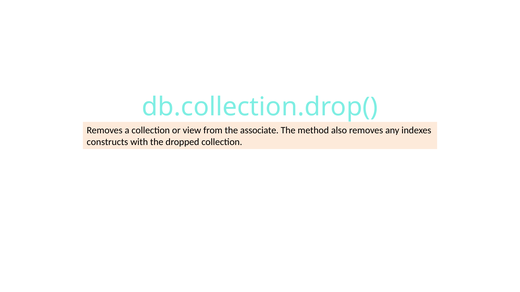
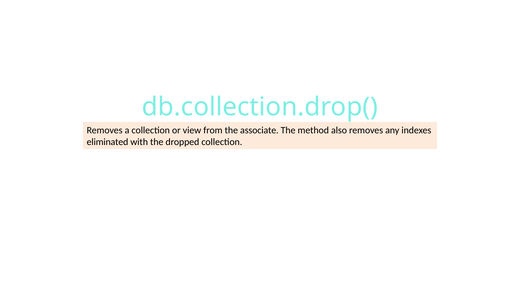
constructs: constructs -> eliminated
